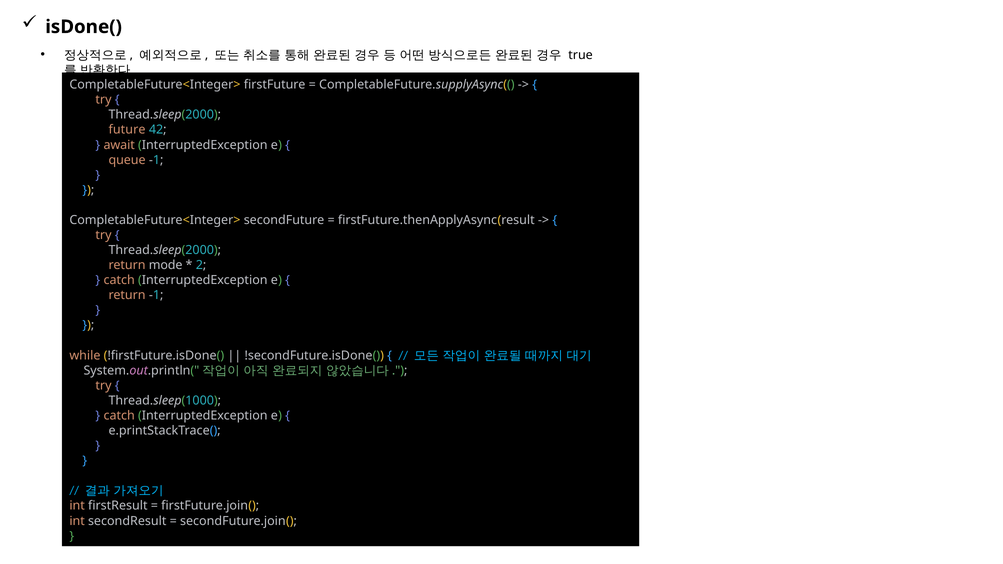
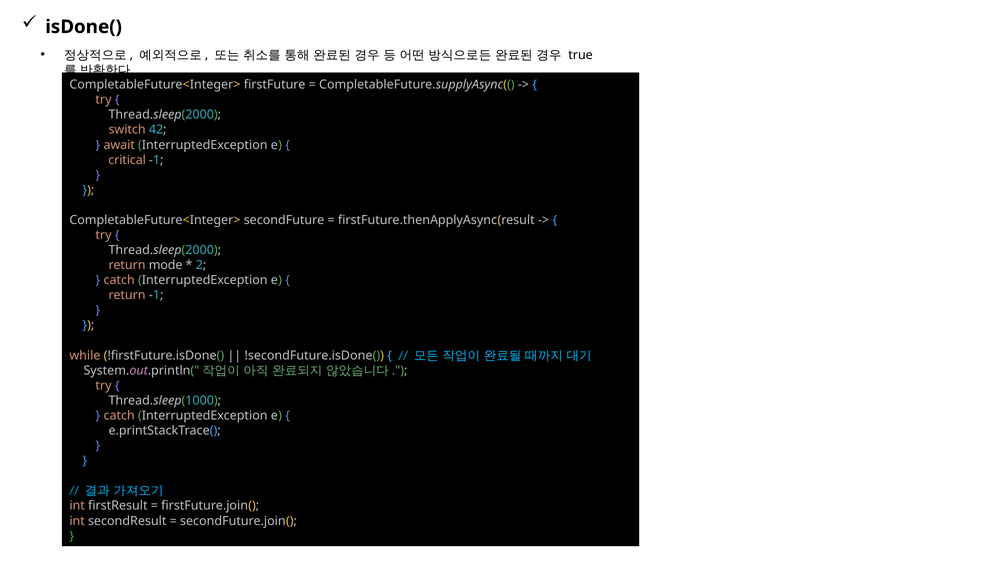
future: future -> switch
queue: queue -> critical
